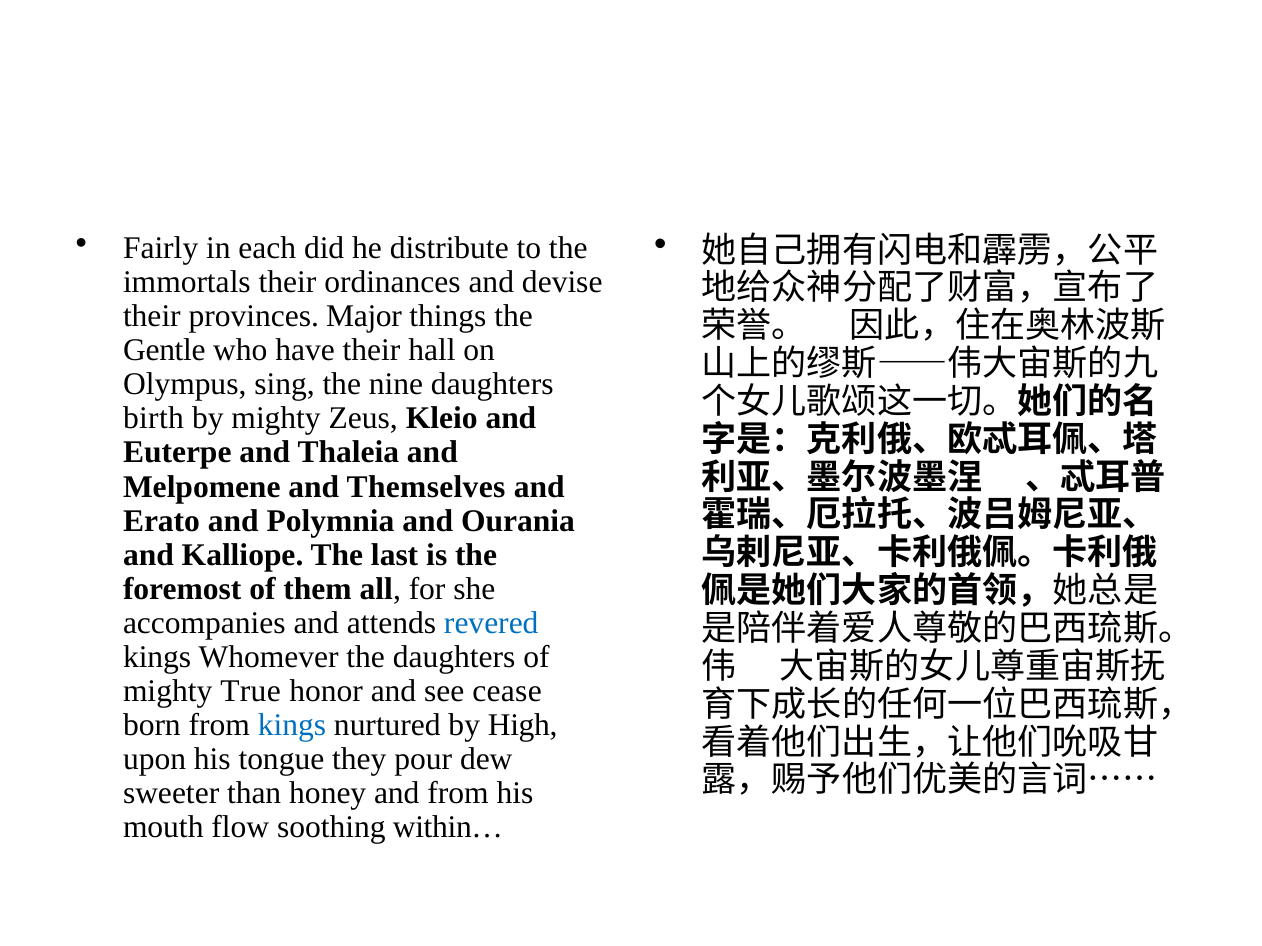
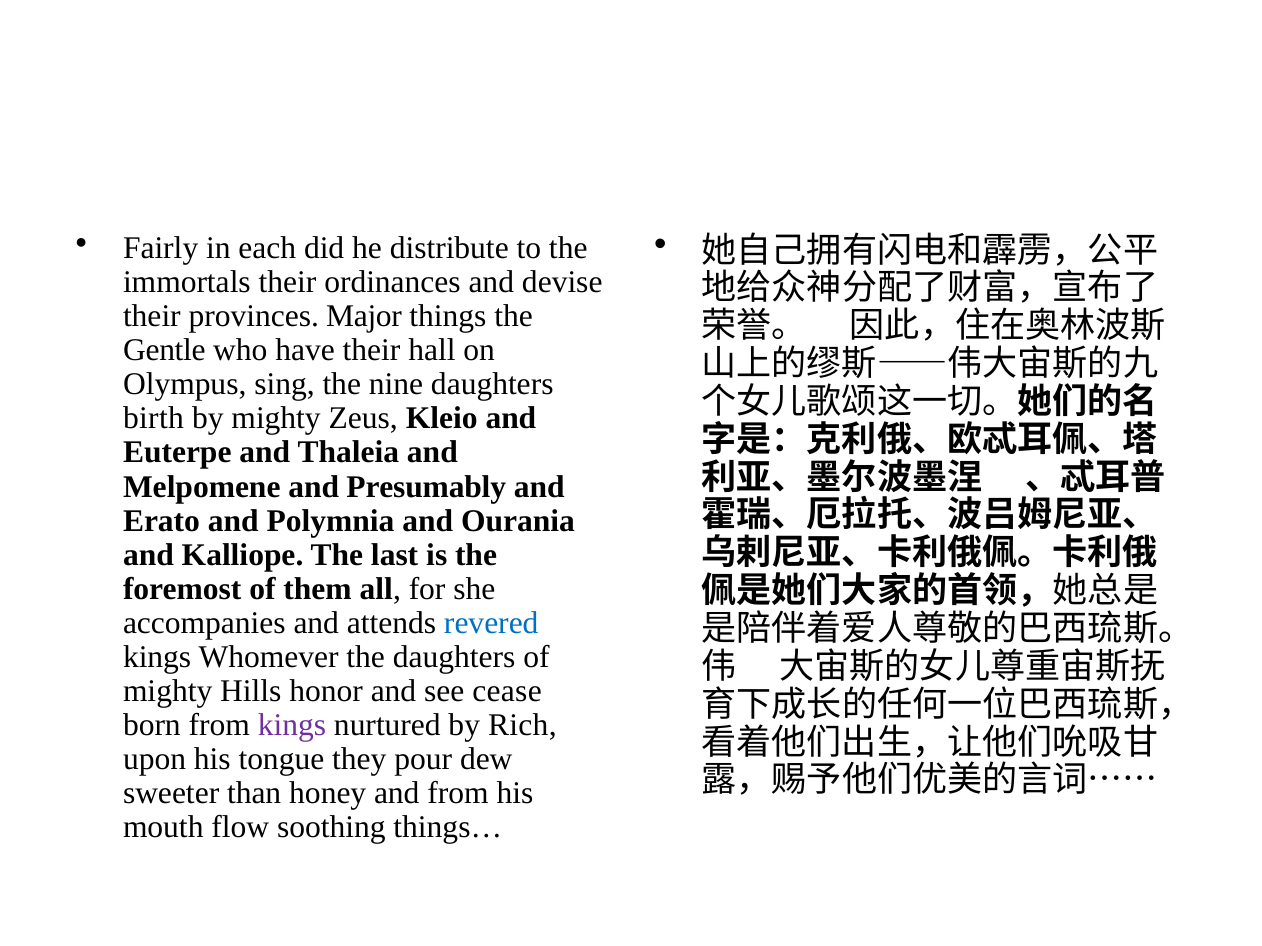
Themselves: Themselves -> Presumably
True: True -> Hills
kings at (292, 725) colour: blue -> purple
High: High -> Rich
within…: within… -> things…
